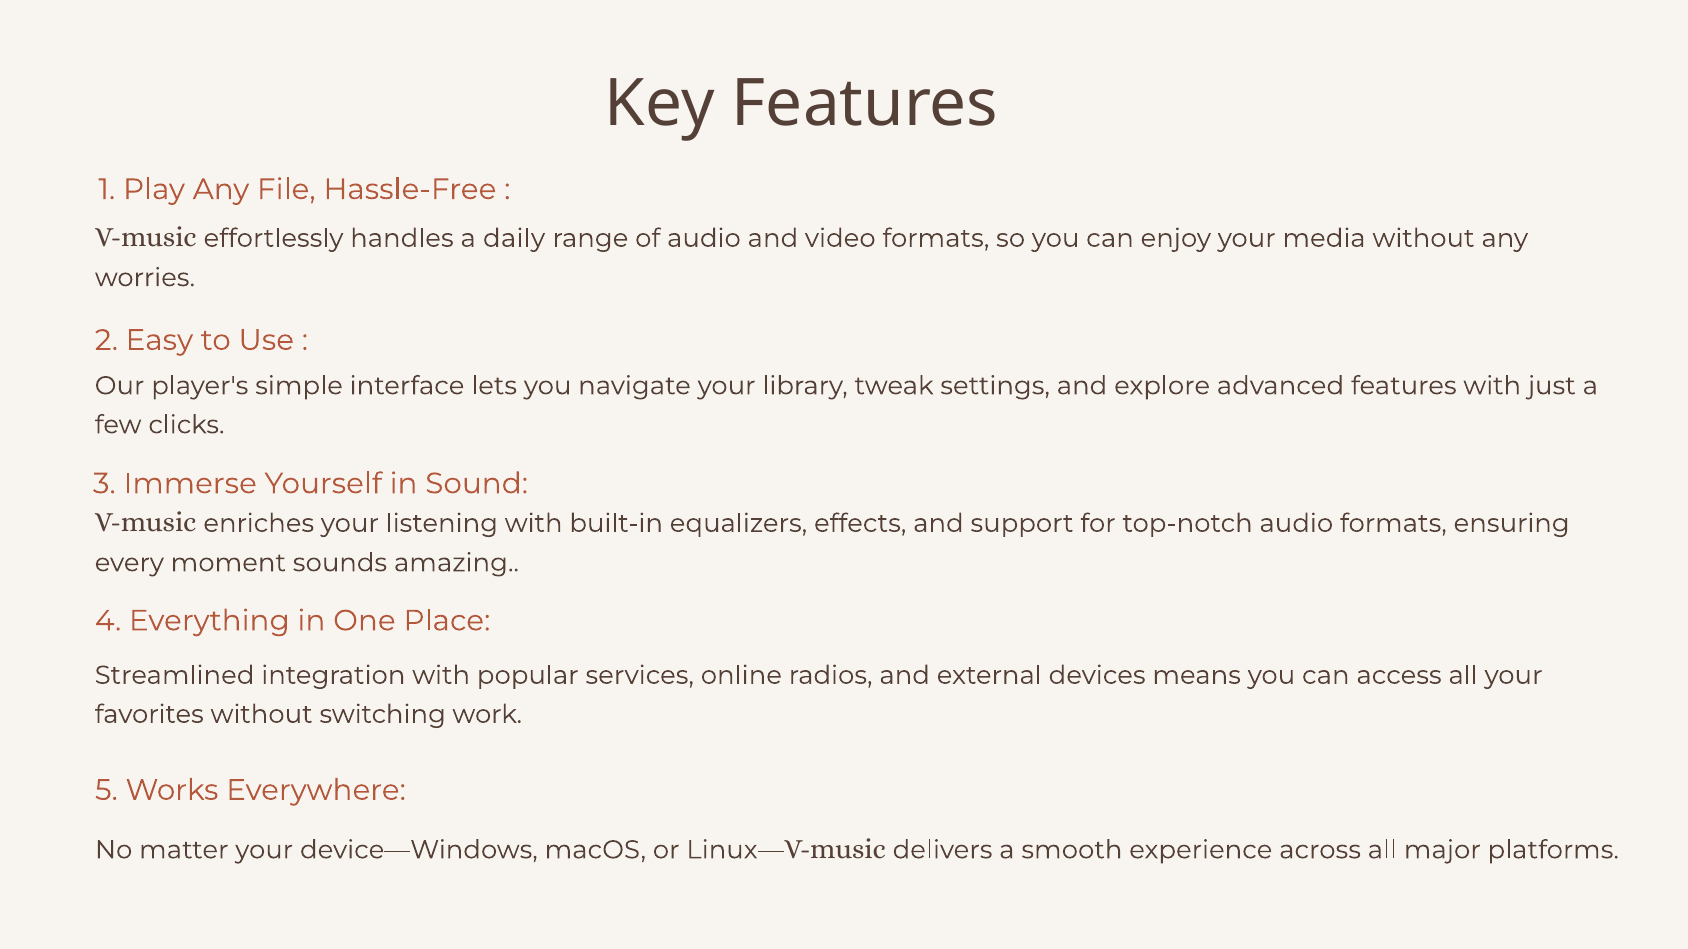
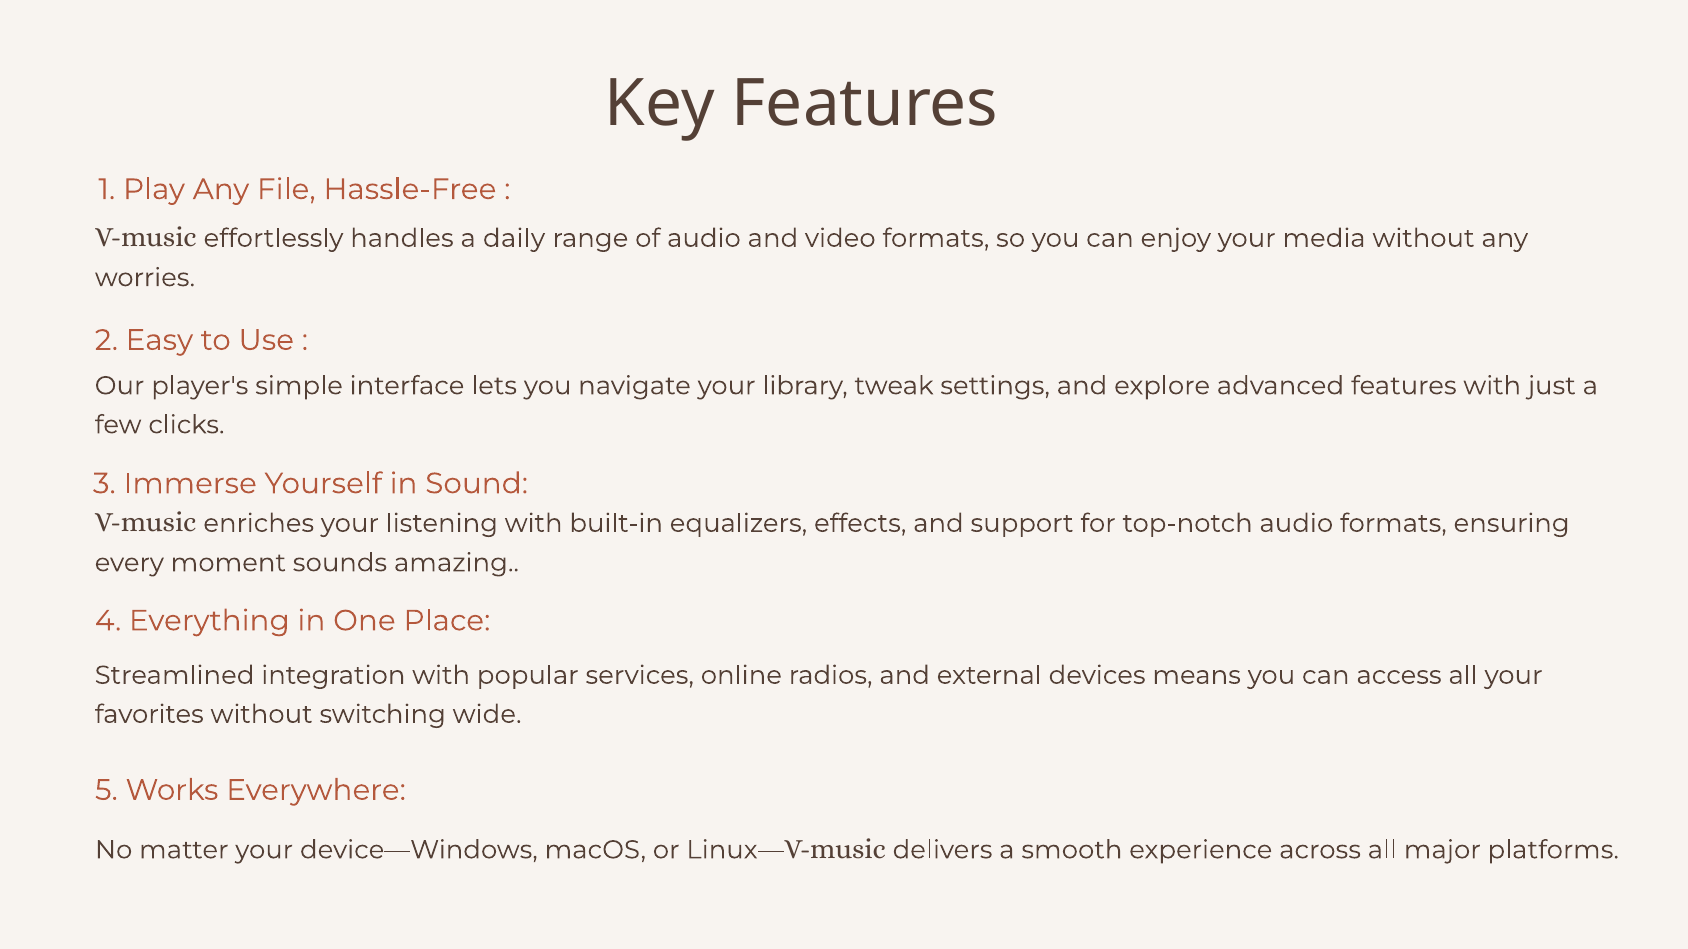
work: work -> wide
